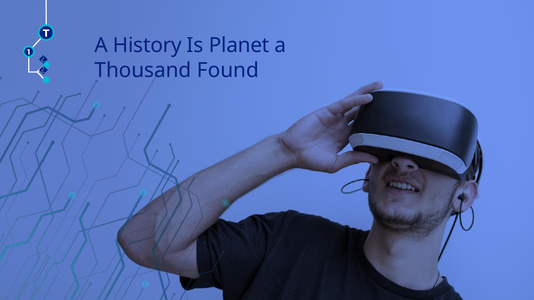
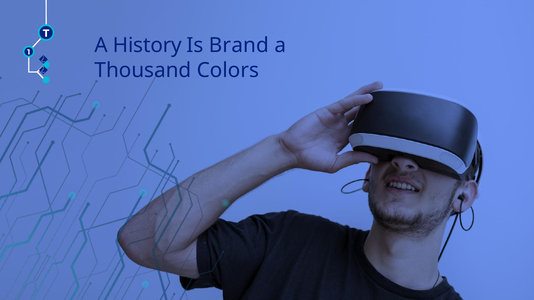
Planet: Planet -> Brand
Found: Found -> Colors
